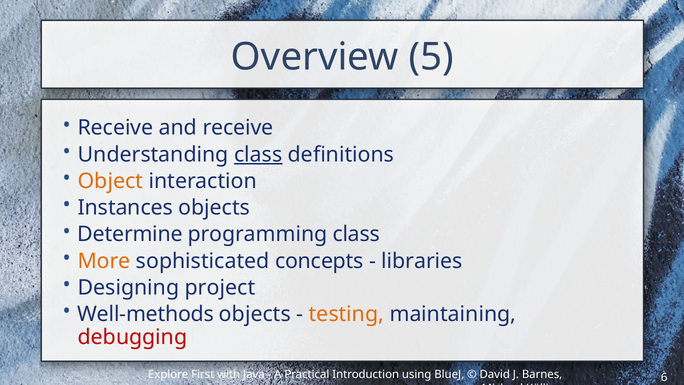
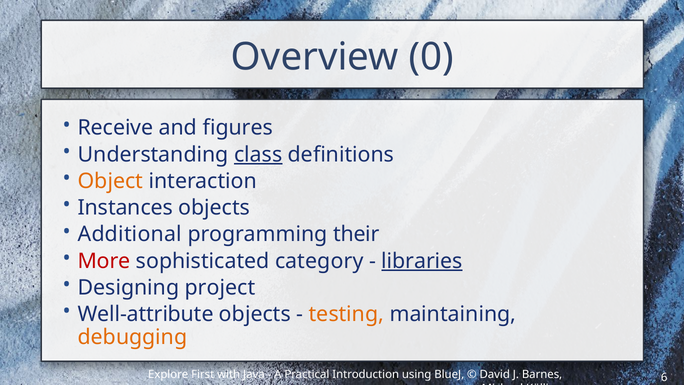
5: 5 -> 0
and receive: receive -> figures
Determine: Determine -> Additional
programming class: class -> their
More colour: orange -> red
concepts: concepts -> category
libraries underline: none -> present
Well-methods: Well-methods -> Well-attribute
debugging colour: red -> orange
